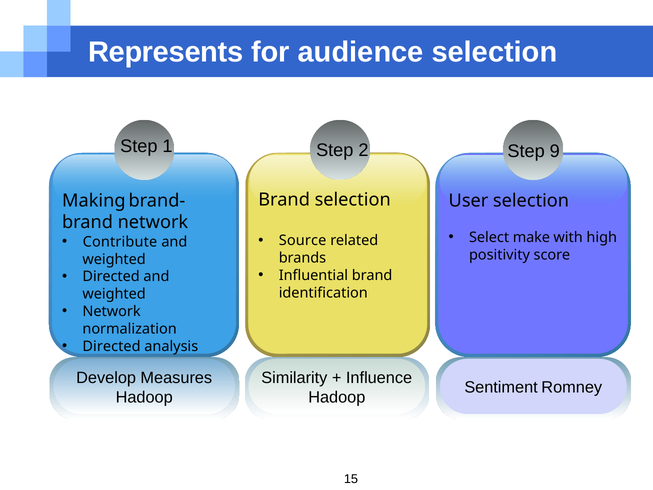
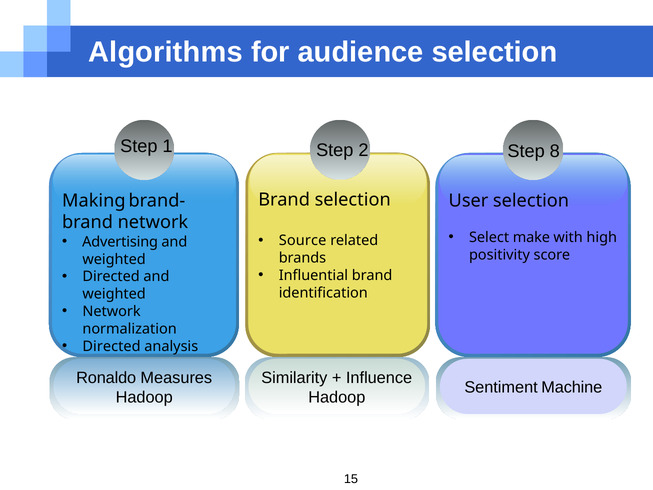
Represents: Represents -> Algorithms
9: 9 -> 8
Contribute: Contribute -> Advertising
Develop: Develop -> Ronaldo
Romney: Romney -> Machine
